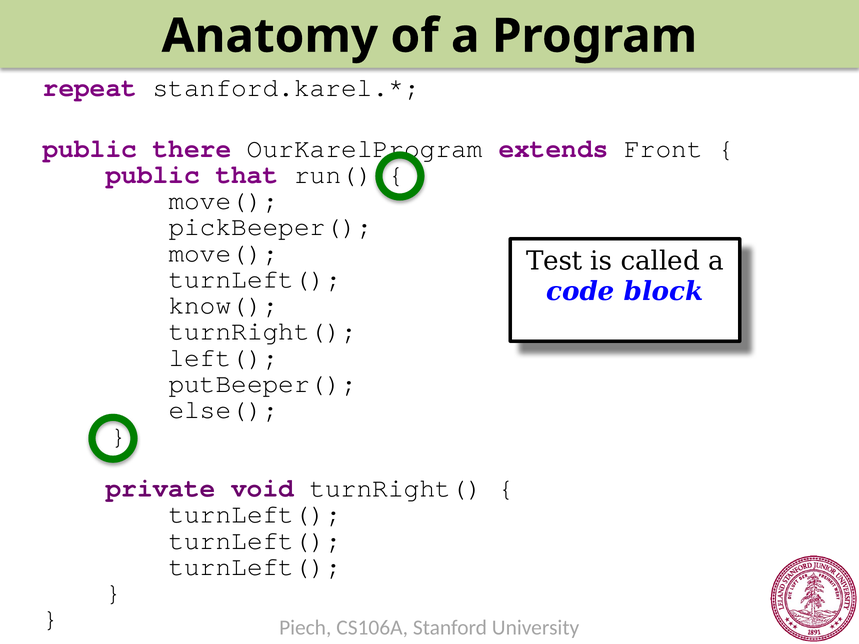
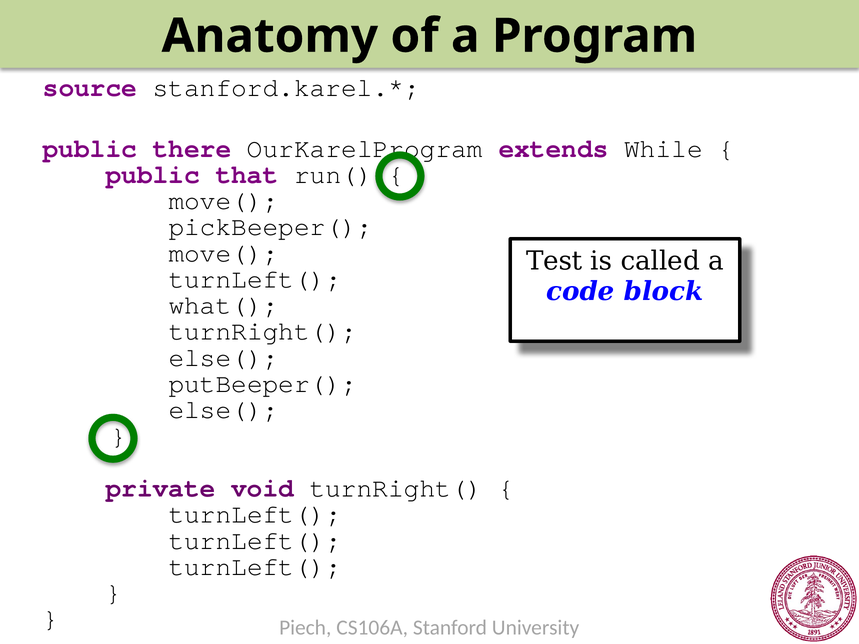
repeat: repeat -> source
Front: Front -> While
know(: know( -> what(
left( at (224, 358): left( -> else(
